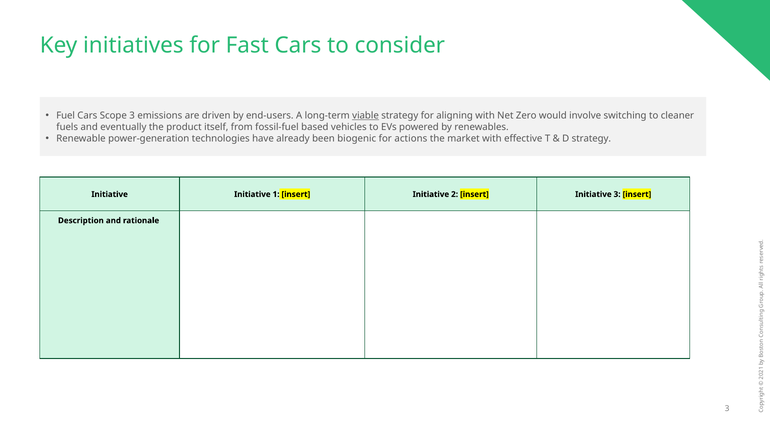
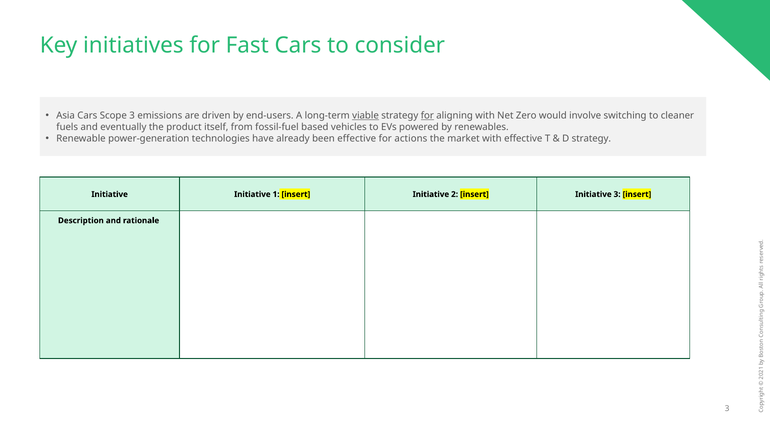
Fuel: Fuel -> Asia
for at (427, 116) underline: none -> present
been biogenic: biogenic -> effective
